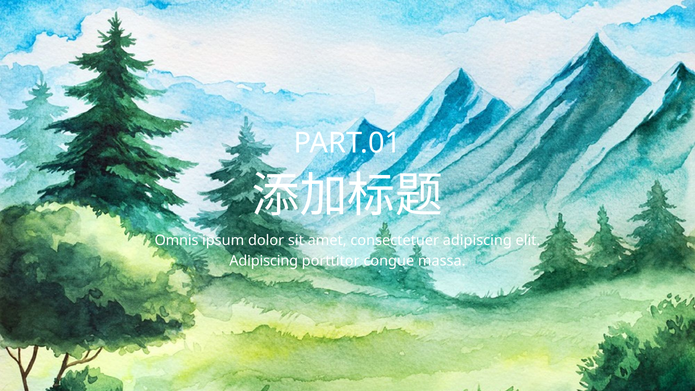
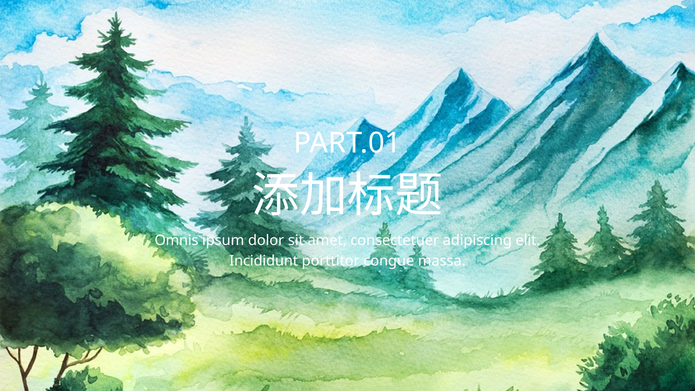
Adipiscing at (264, 261): Adipiscing -> Incididunt
